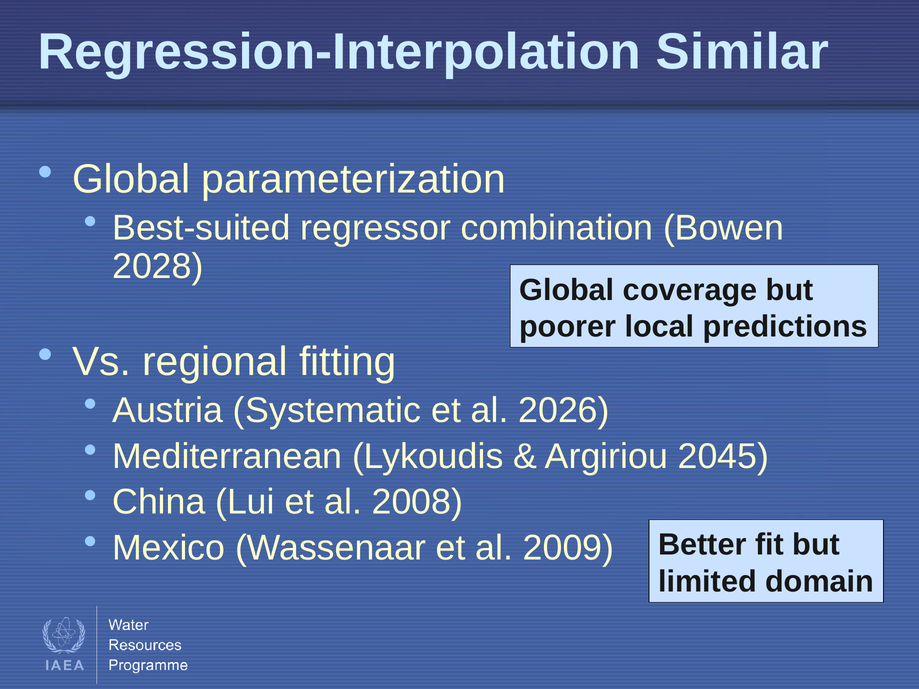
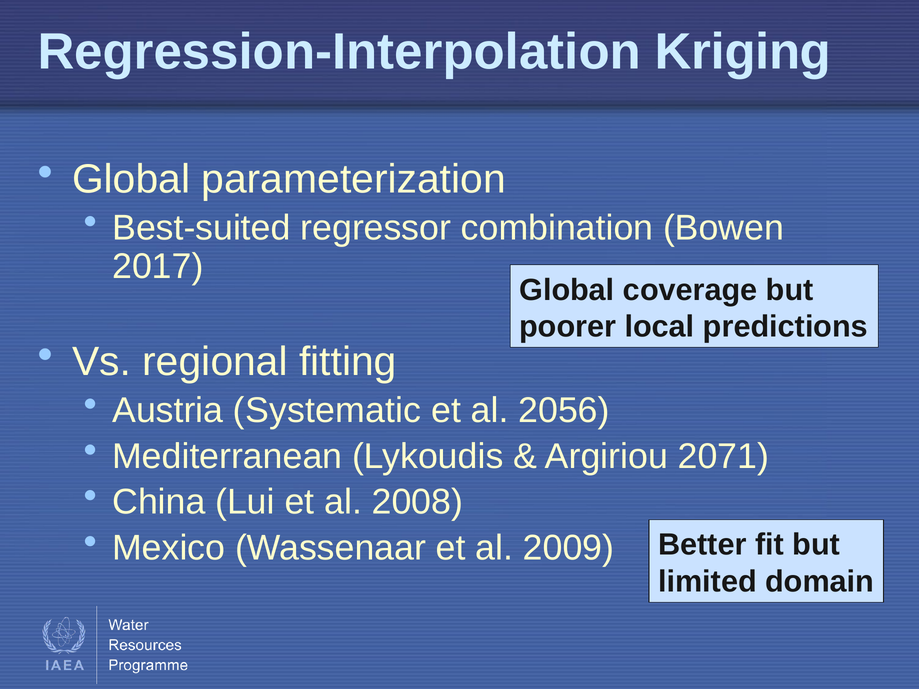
Similar: Similar -> Kriging
2028: 2028 -> 2017
2026: 2026 -> 2056
2045: 2045 -> 2071
